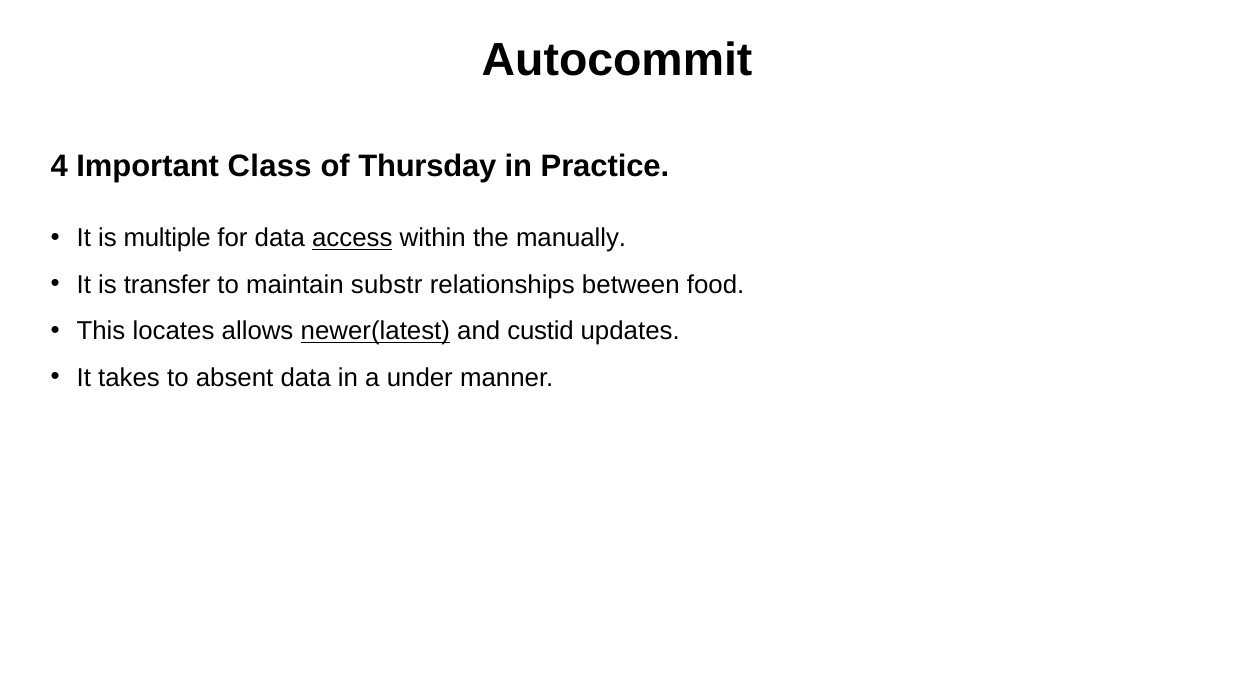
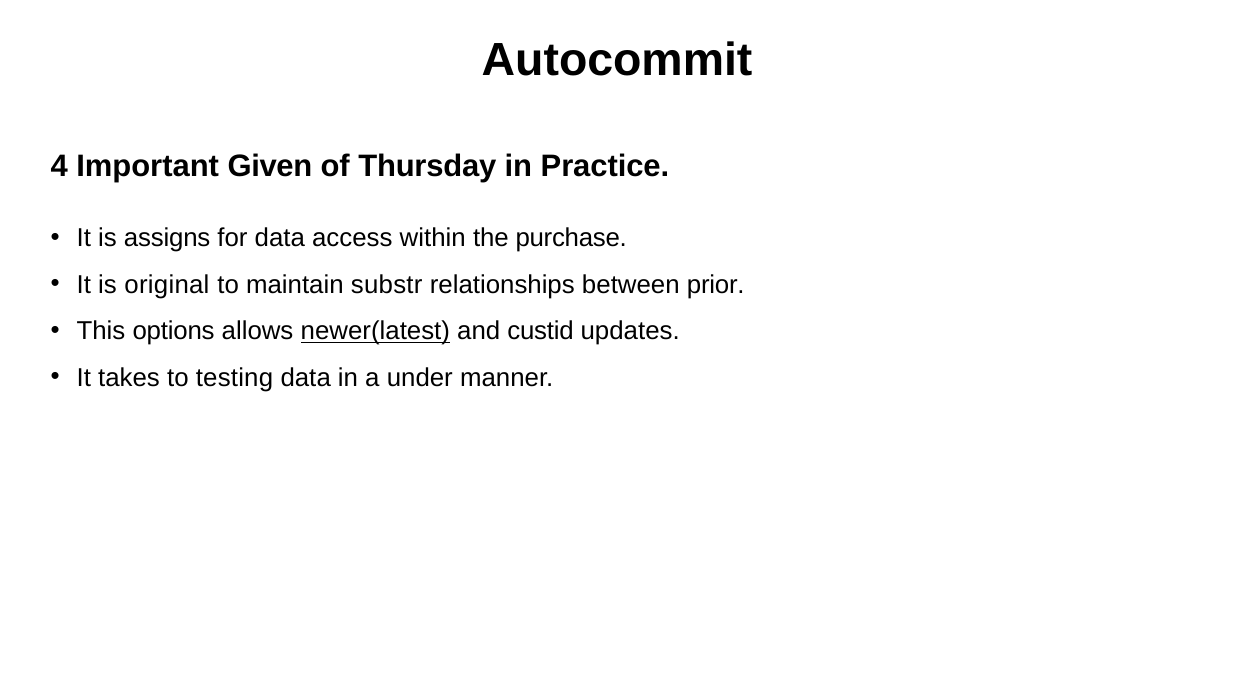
Class: Class -> Given
multiple: multiple -> assigns
access underline: present -> none
manually: manually -> purchase
transfer: transfer -> original
food: food -> prior
locates: locates -> options
absent: absent -> testing
